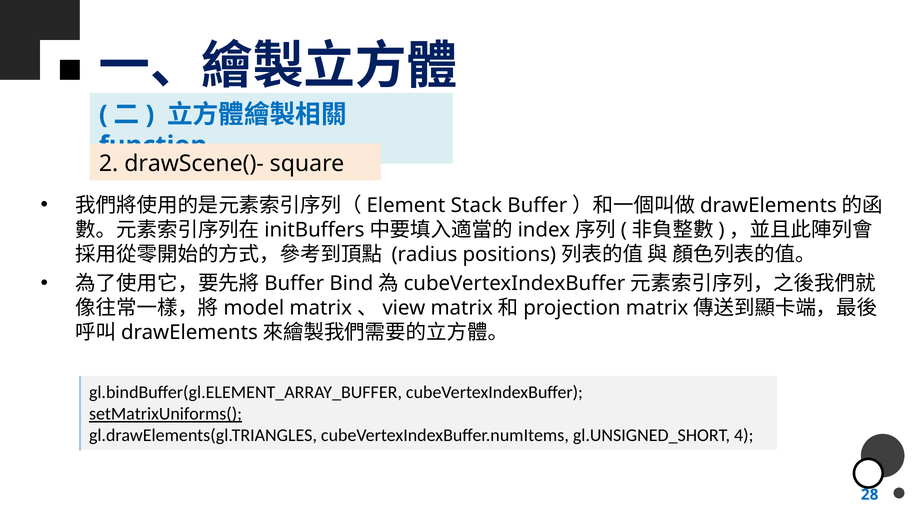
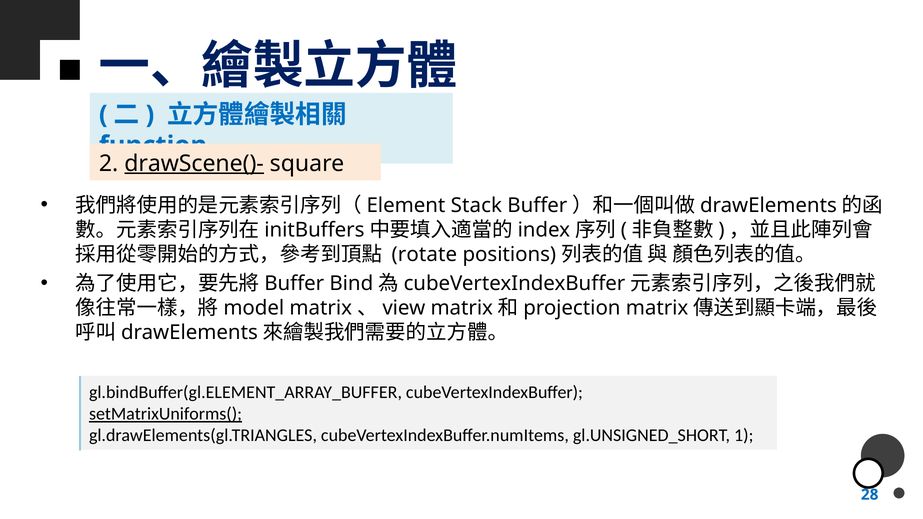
drawScene()- underline: none -> present
radius: radius -> rotate
4: 4 -> 1
